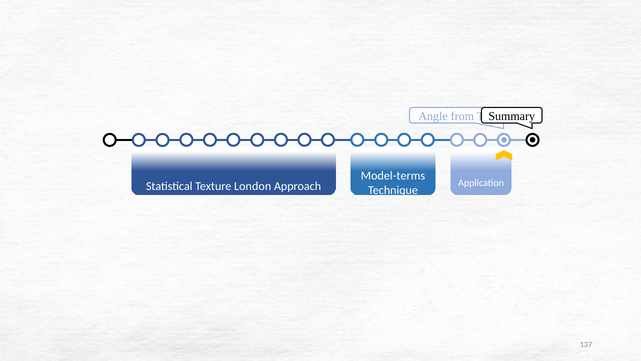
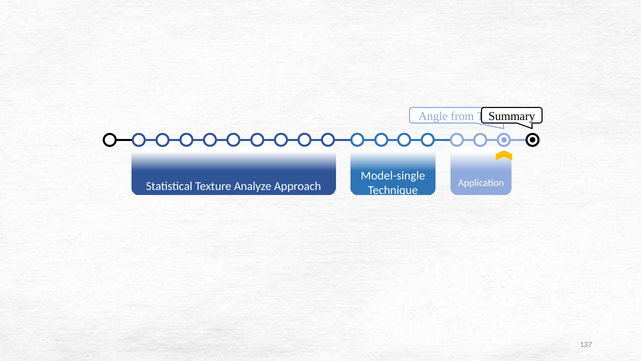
Model-terms: Model-terms -> Model-single
London: London -> Analyze
